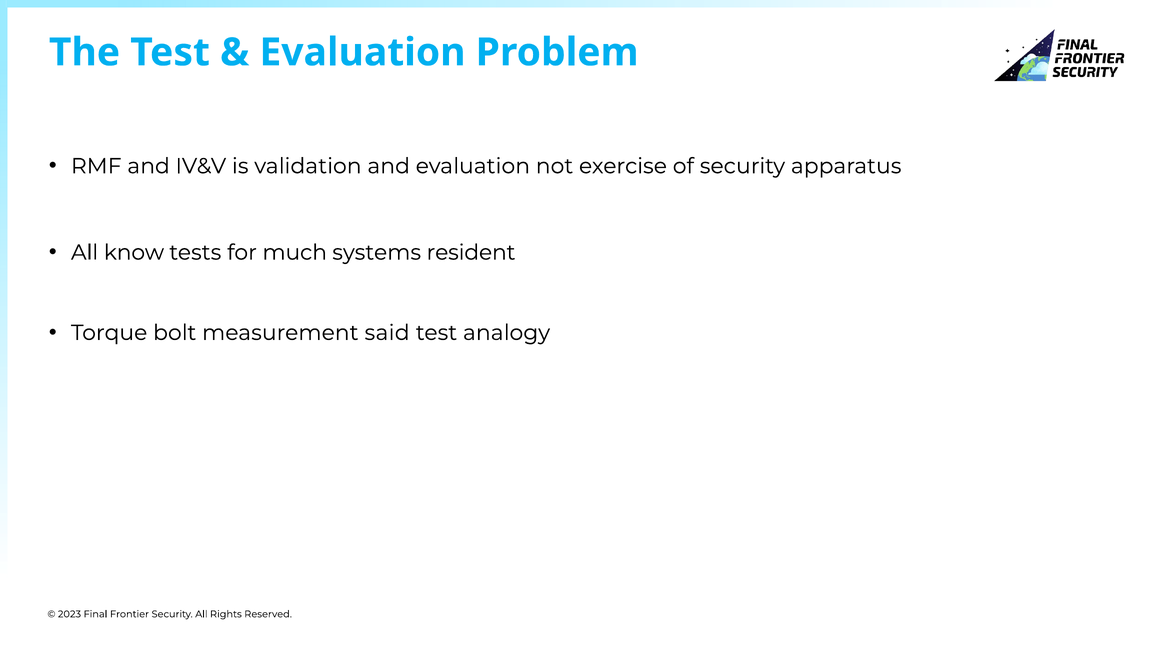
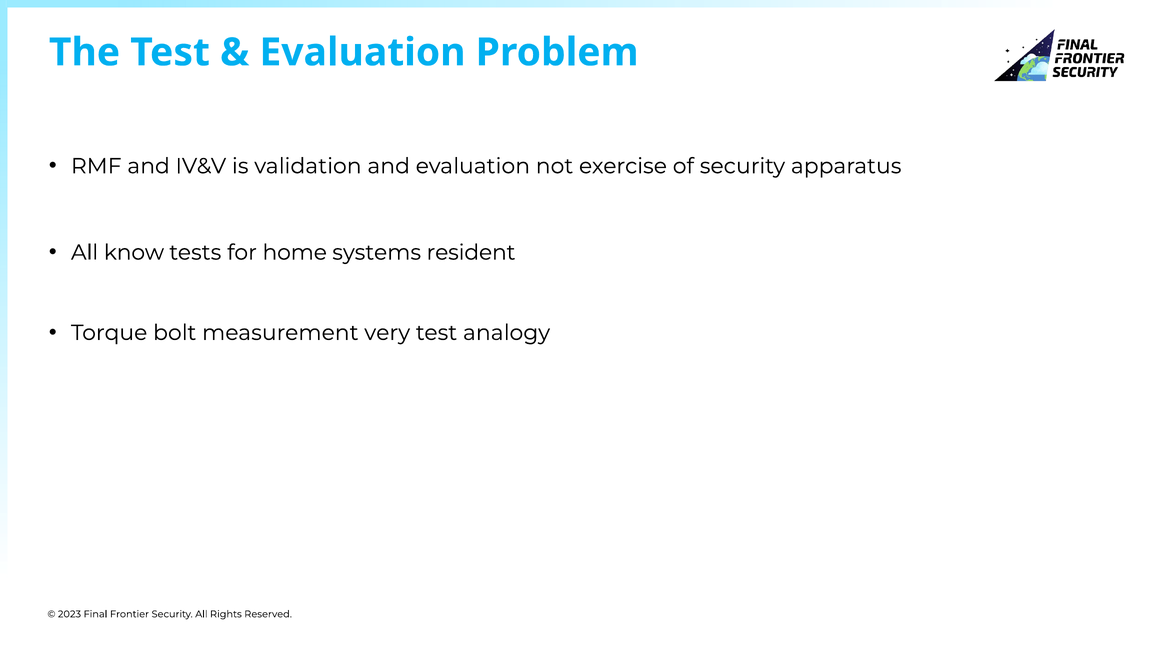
much: much -> home
said: said -> very
